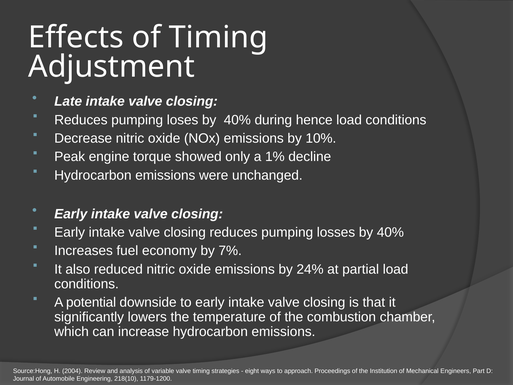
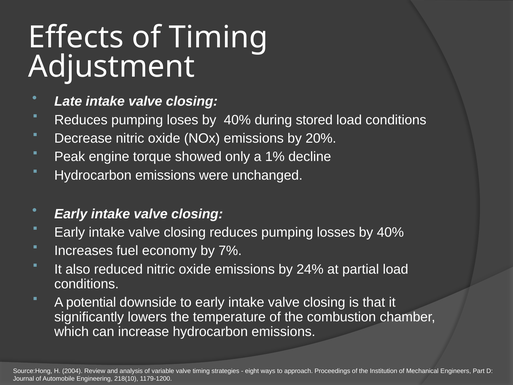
hence: hence -> stored
10%: 10% -> 20%
